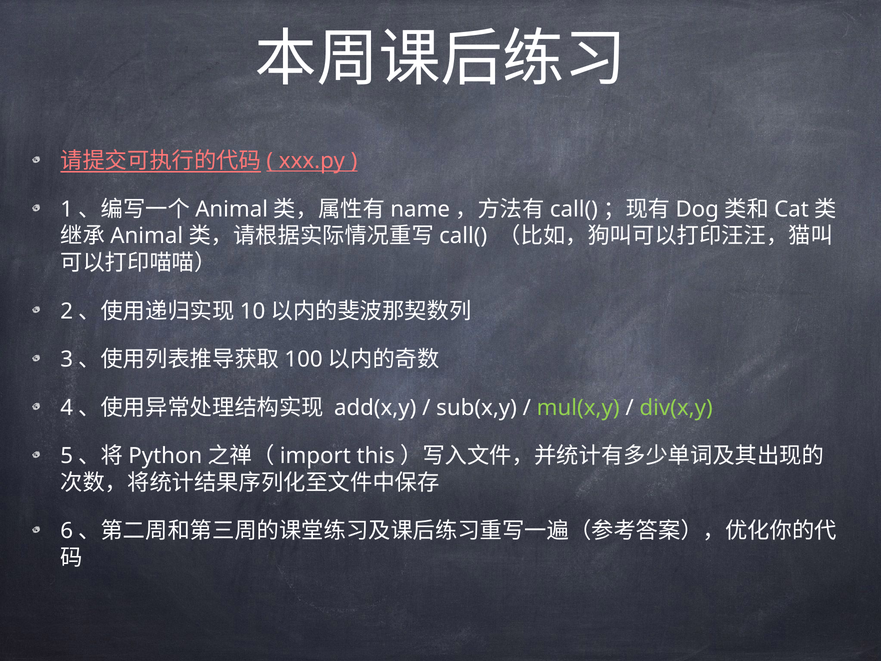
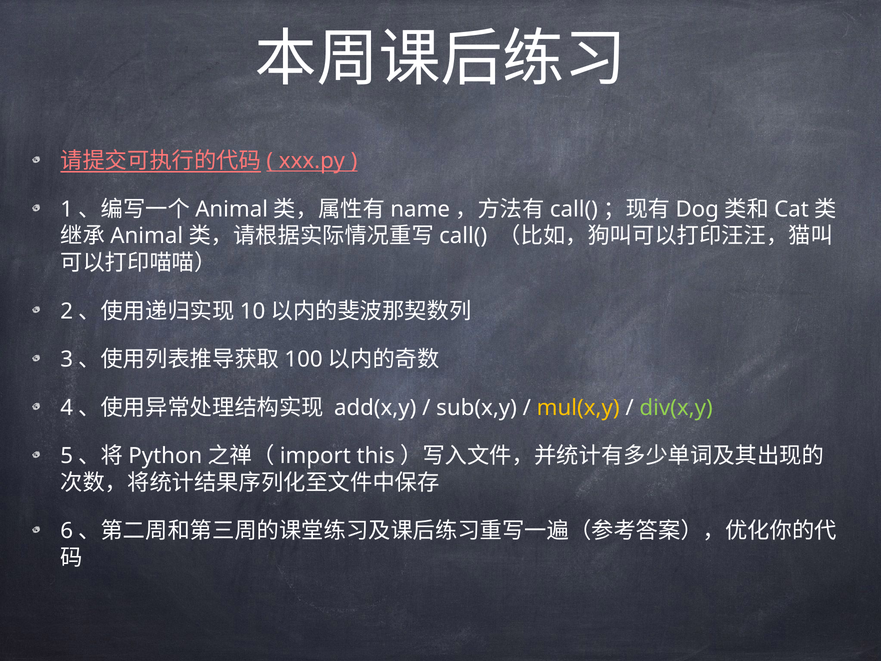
mul(x,y colour: light green -> yellow
